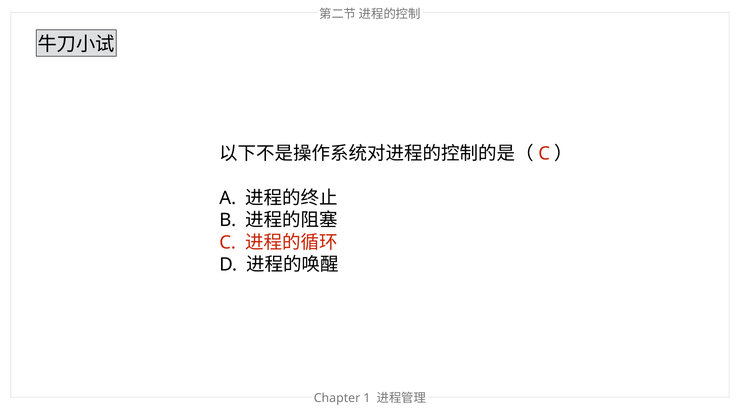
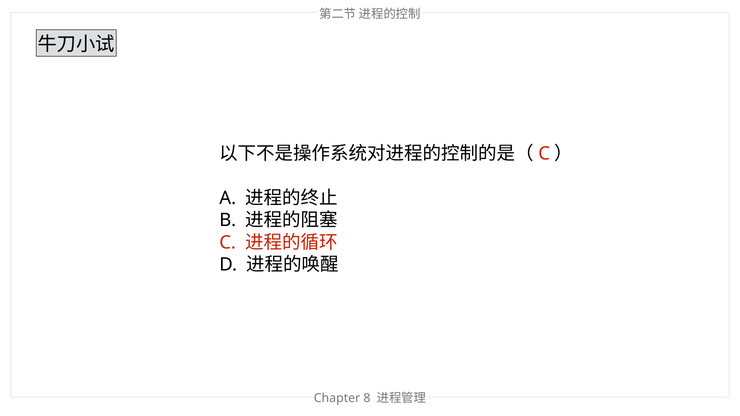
1: 1 -> 8
